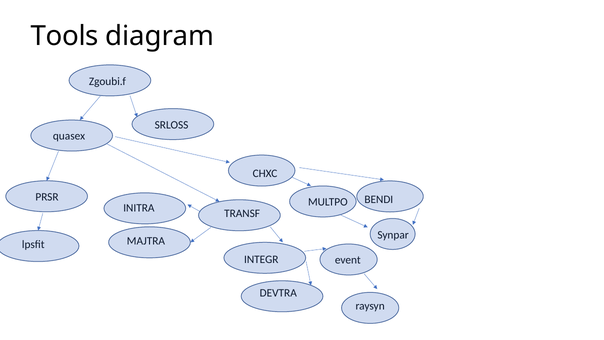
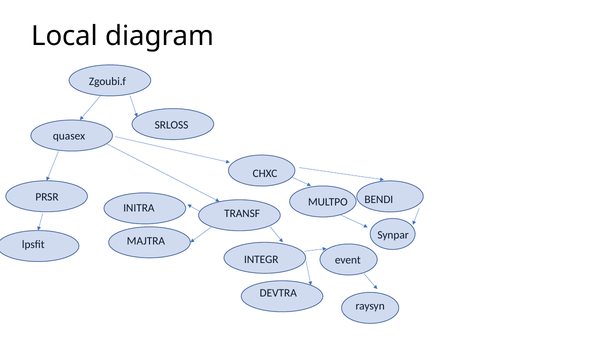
Tools: Tools -> Local
